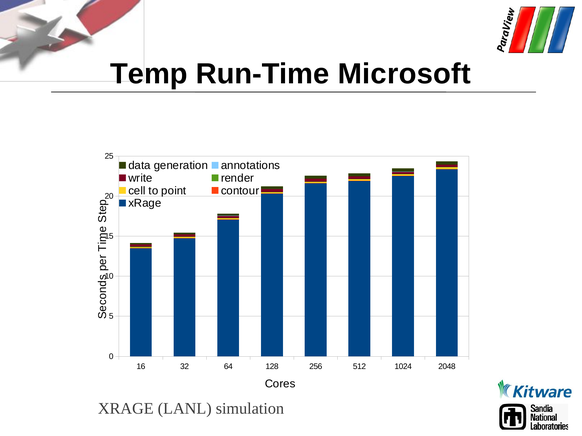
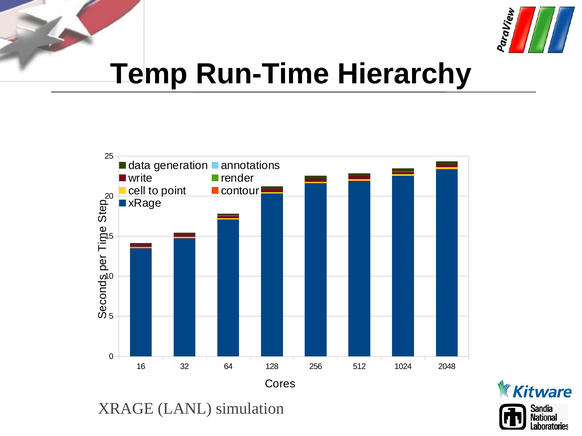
Microsoft: Microsoft -> Hierarchy
